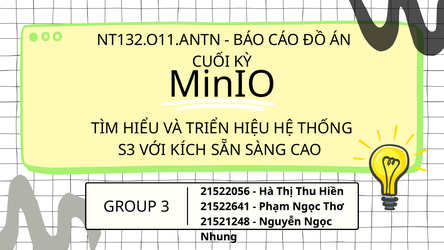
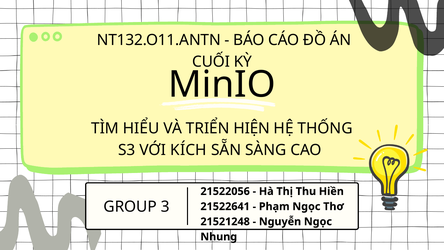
HIỆU: HIỆU -> HIỆN
